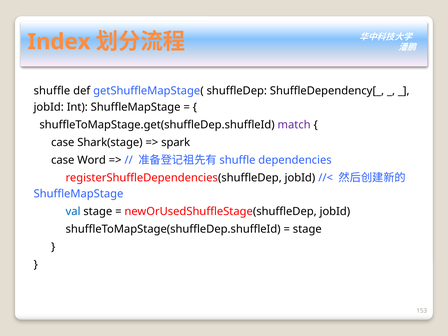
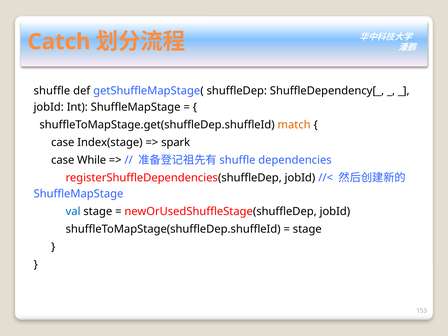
Index: Index -> Catch
match colour: purple -> orange
Shark(stage: Shark(stage -> Index(stage
Word: Word -> While
